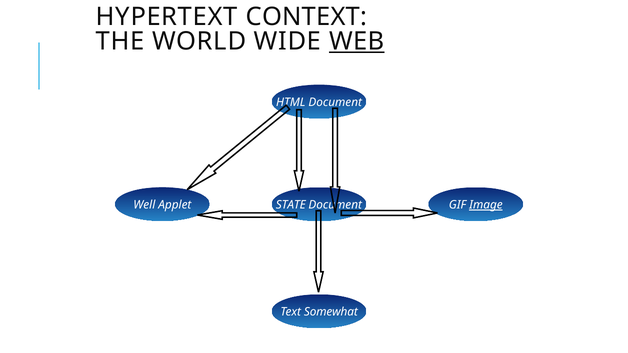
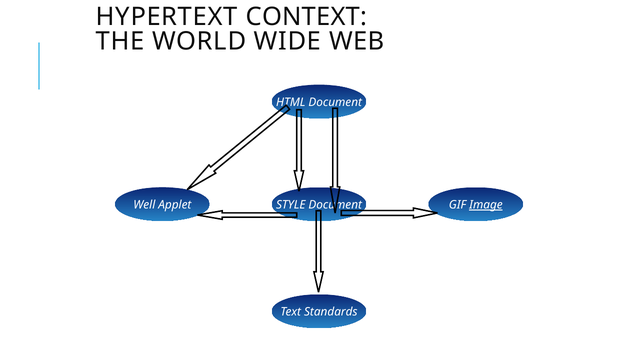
WEB underline: present -> none
STATE: STATE -> STYLE
Somewhat: Somewhat -> Standards
